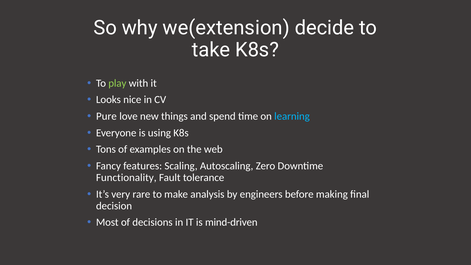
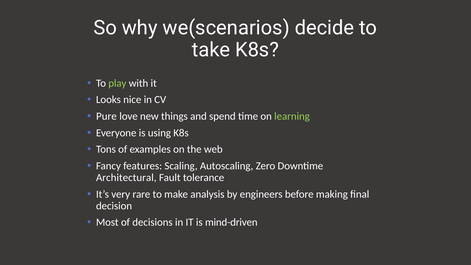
we(extension: we(extension -> we(scenarios
learning colour: light blue -> light green
Functionality: Functionality -> Architectural
